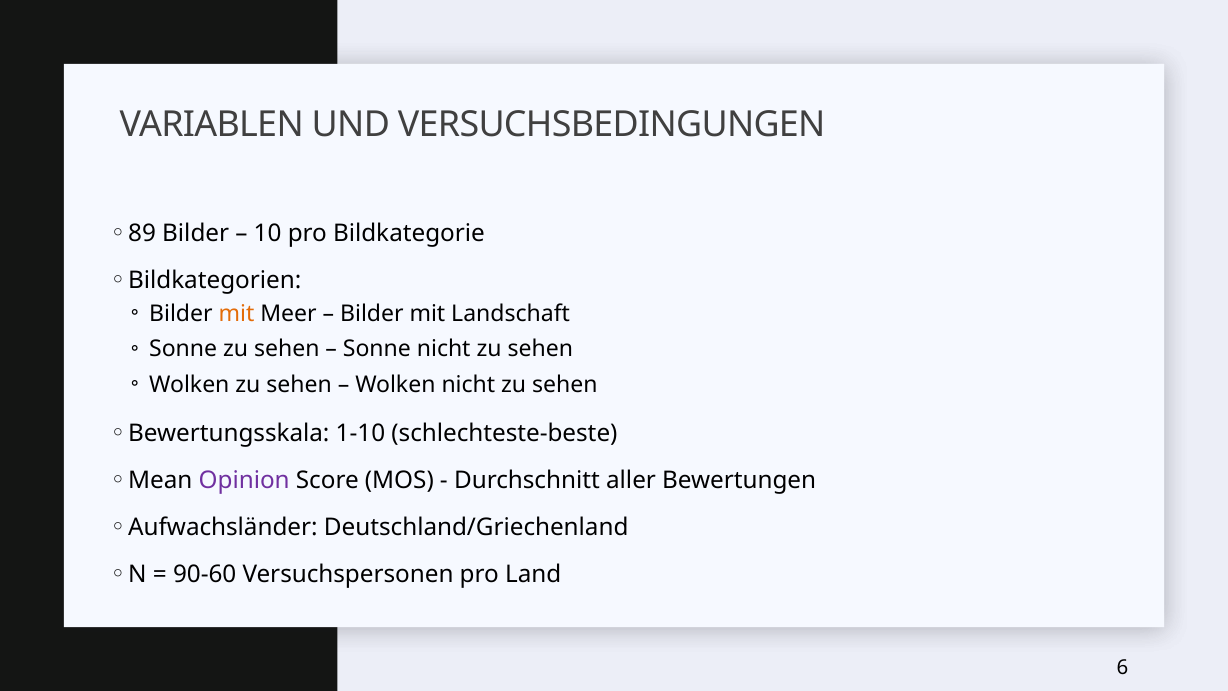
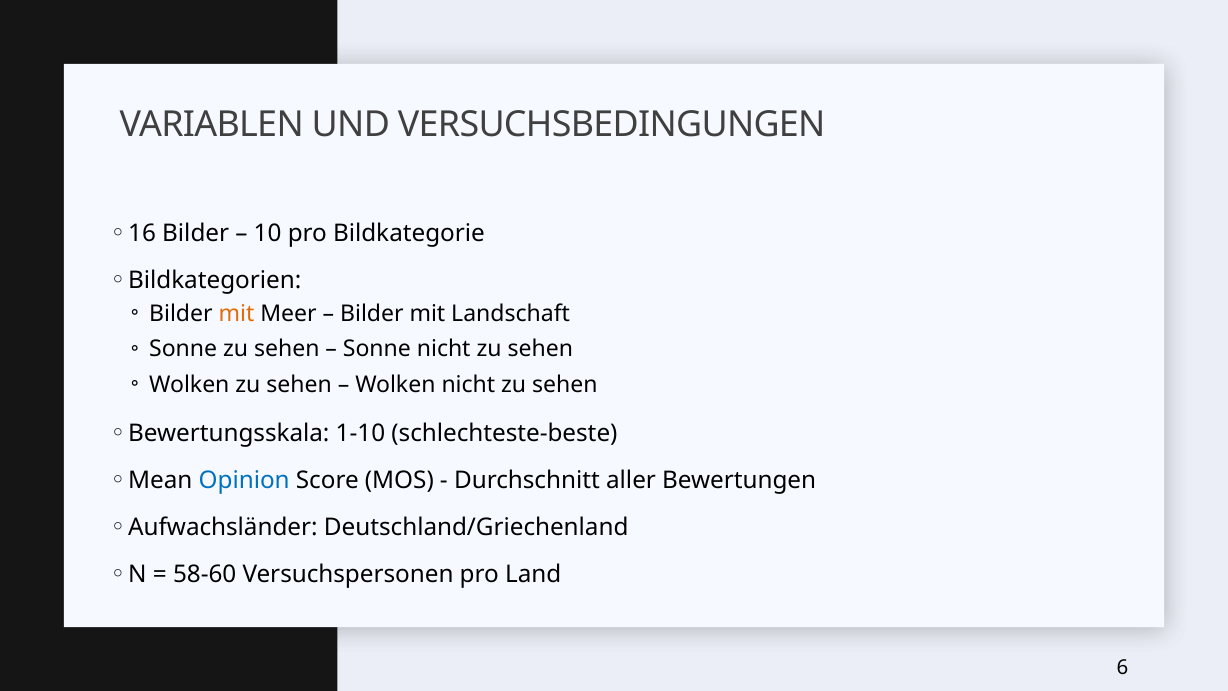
89: 89 -> 16
Opinion colour: purple -> blue
90-60: 90-60 -> 58-60
